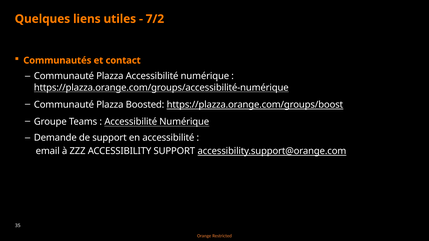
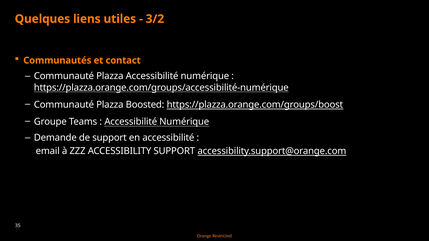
7/2: 7/2 -> 3/2
